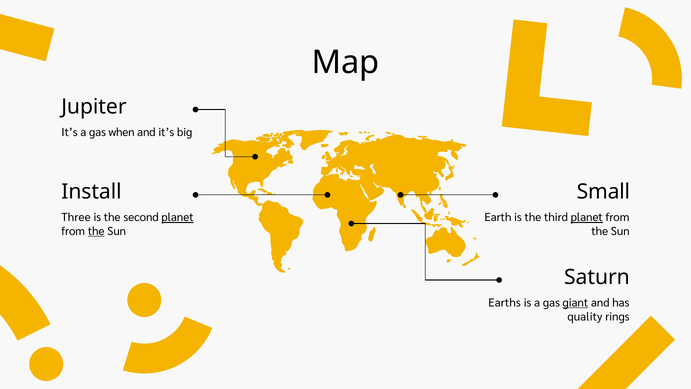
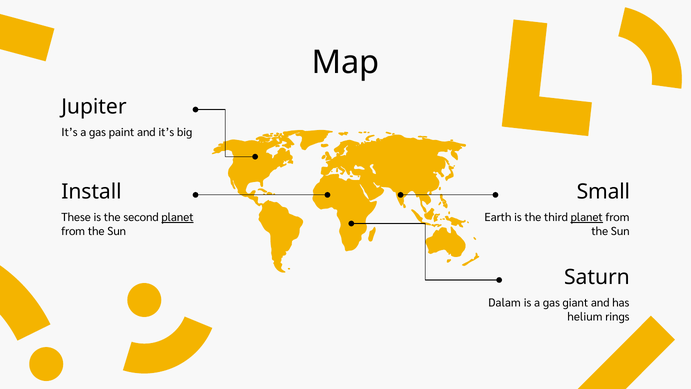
when: when -> paint
Three: Three -> These
the at (96, 231) underline: present -> none
Earths: Earths -> Dalam
giant underline: present -> none
quality: quality -> helium
